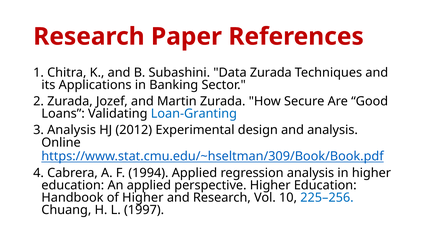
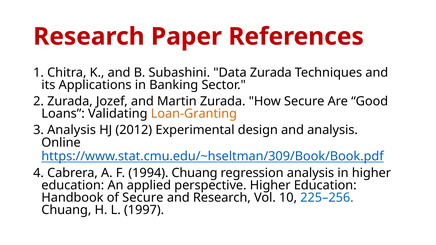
Loan-Granting colour: blue -> orange
1994 Applied: Applied -> Chuang
of Higher: Higher -> Secure
